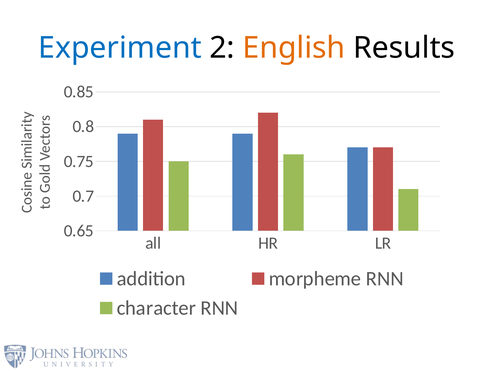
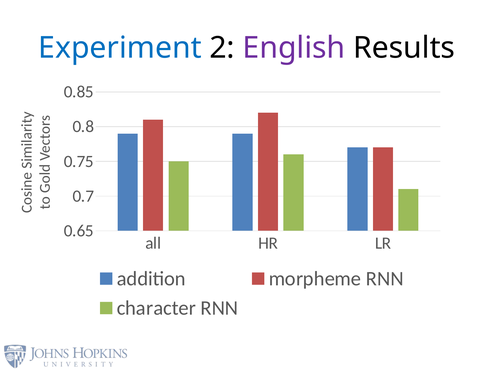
English colour: orange -> purple
